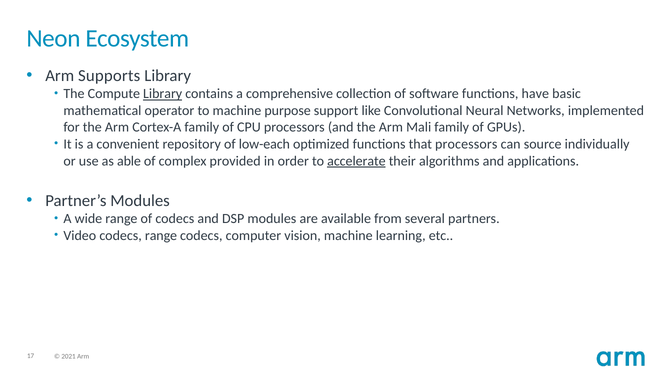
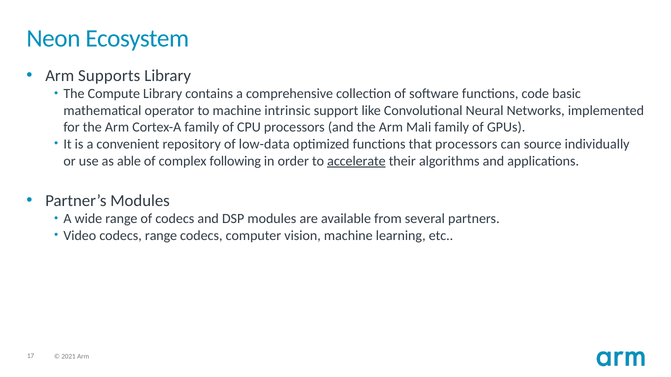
Library at (163, 94) underline: present -> none
have: have -> code
purpose: purpose -> intrinsic
low-each: low-each -> low-data
provided: provided -> following
